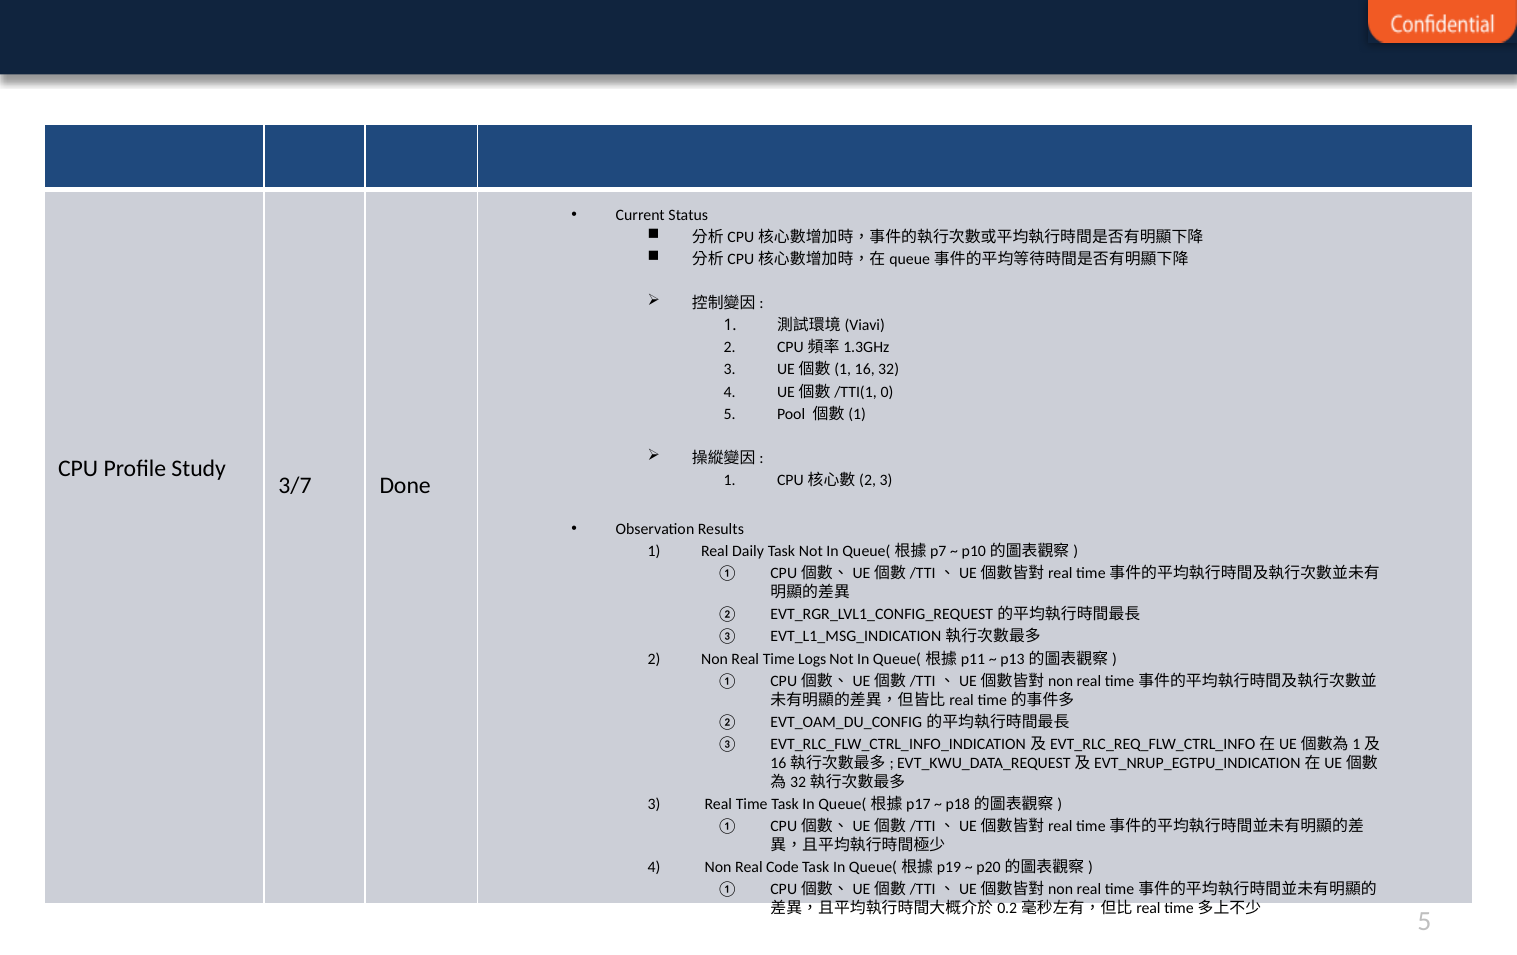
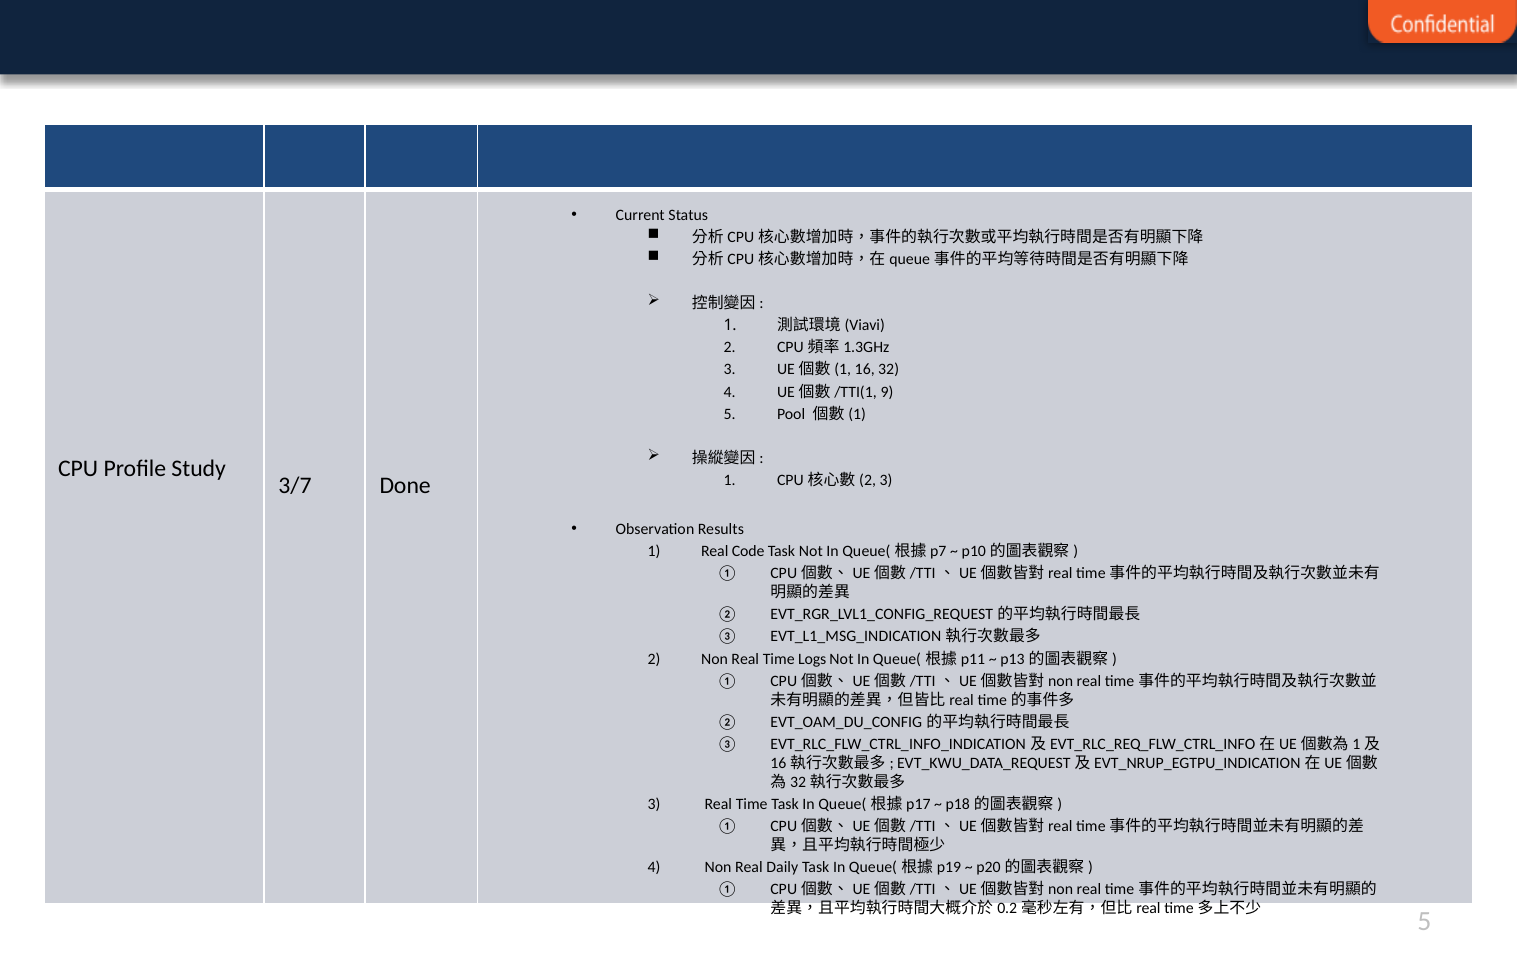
0: 0 -> 9
Daily: Daily -> Code
Code: Code -> Daily
